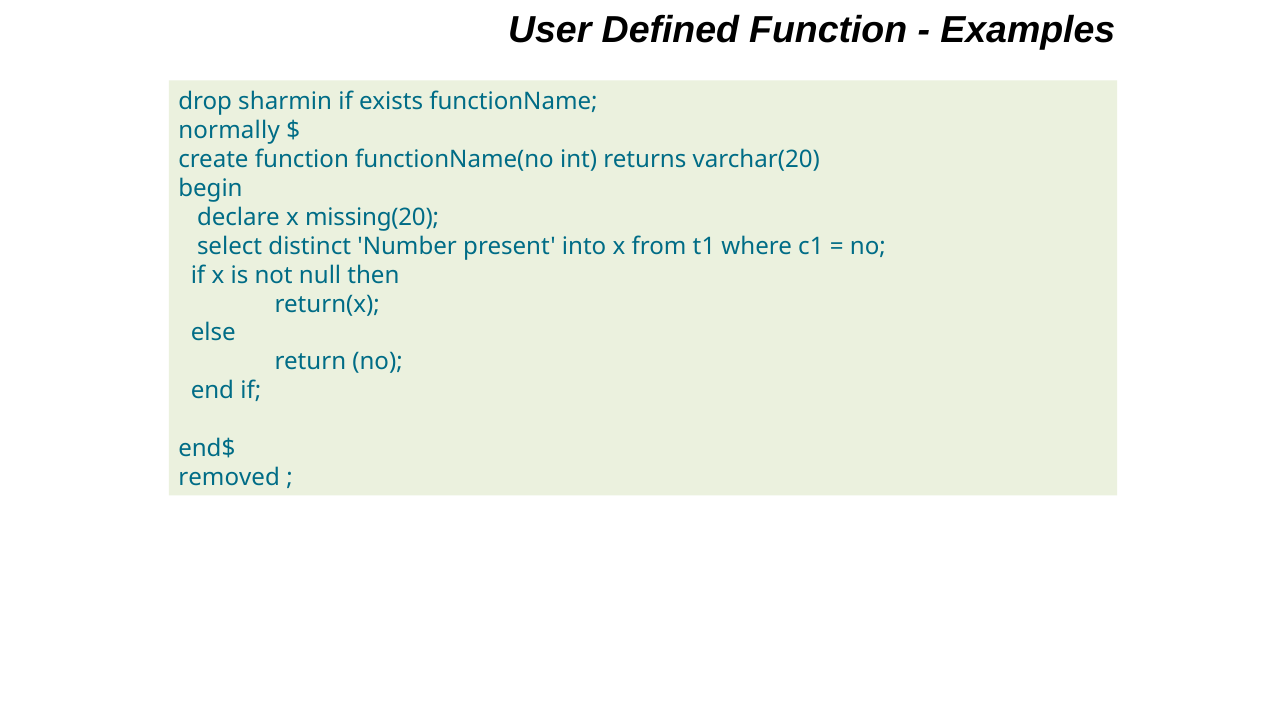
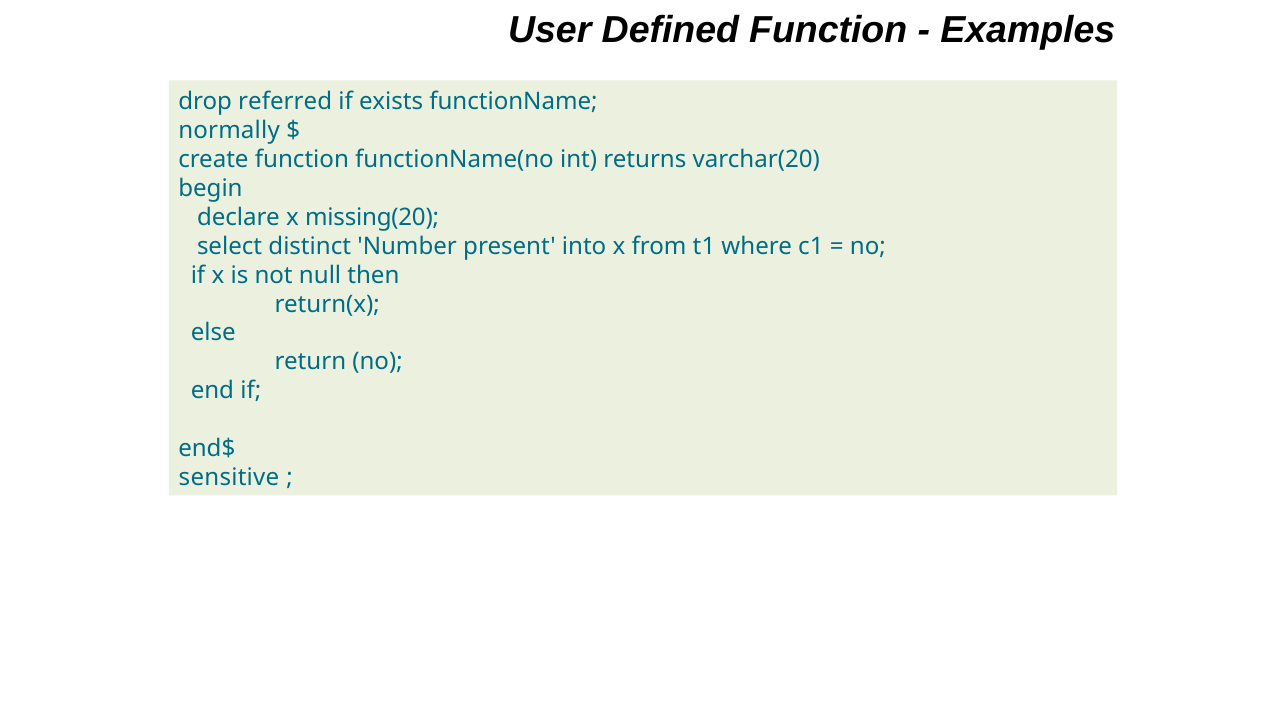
sharmin: sharmin -> referred
removed: removed -> sensitive
